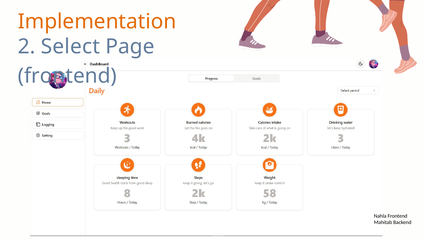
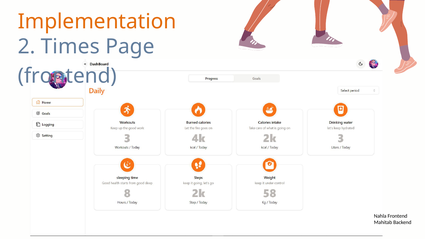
Select: Select -> Times
